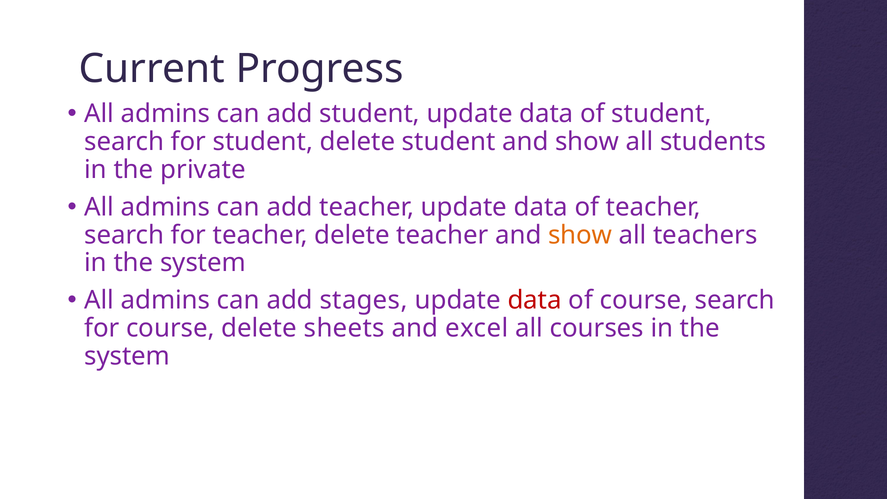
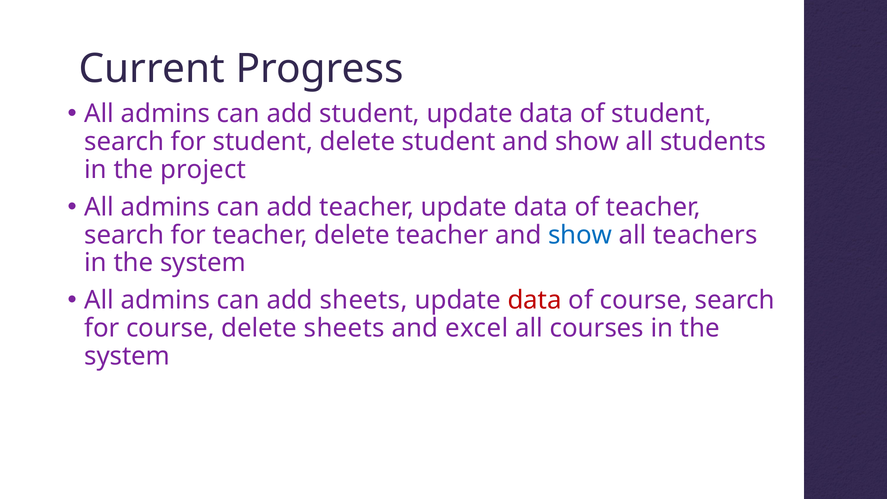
private: private -> project
show at (580, 235) colour: orange -> blue
add stages: stages -> sheets
